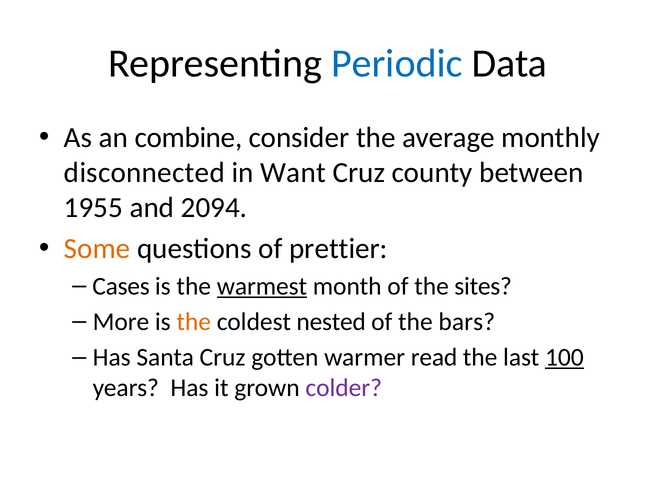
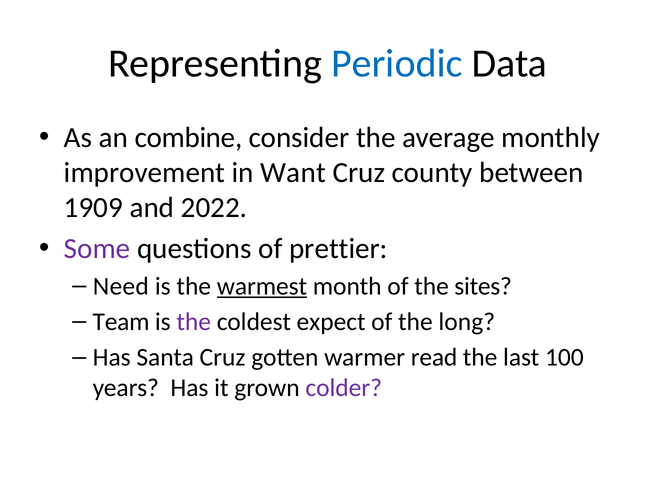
disconnected: disconnected -> improvement
1955: 1955 -> 1909
2094: 2094 -> 2022
Some colour: orange -> purple
Cases: Cases -> Need
More: More -> Team
the at (194, 322) colour: orange -> purple
nested: nested -> expect
bars: bars -> long
100 underline: present -> none
